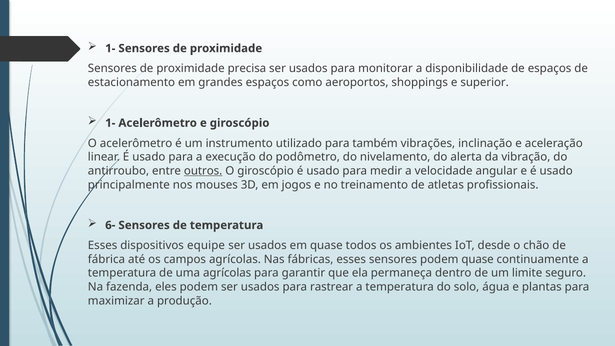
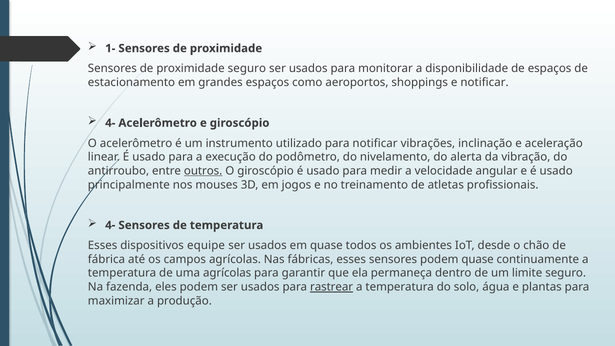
proximidade precisa: precisa -> seguro
e superior: superior -> notificar
1- at (110, 123): 1- -> 4-
para também: também -> notificar
6- at (110, 225): 6- -> 4-
rastrear underline: none -> present
